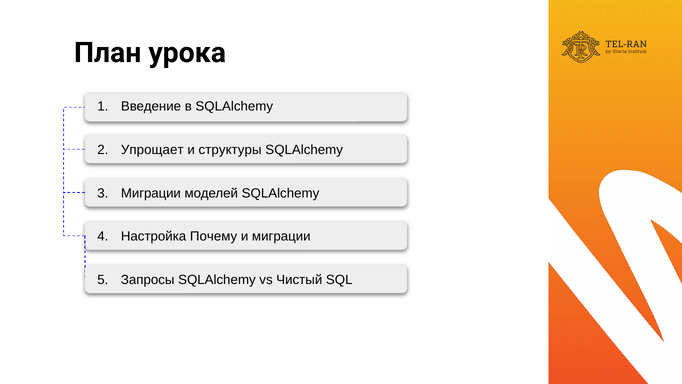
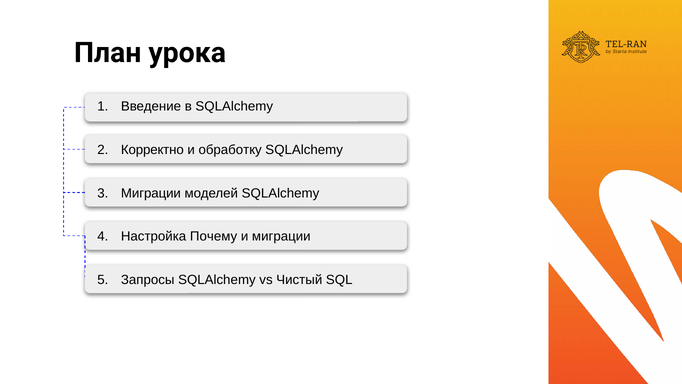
Упрощает: Упрощает -> Корректно
структуры: структуры -> обработку
